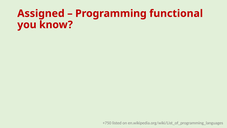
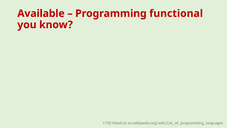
Assigned: Assigned -> Available
